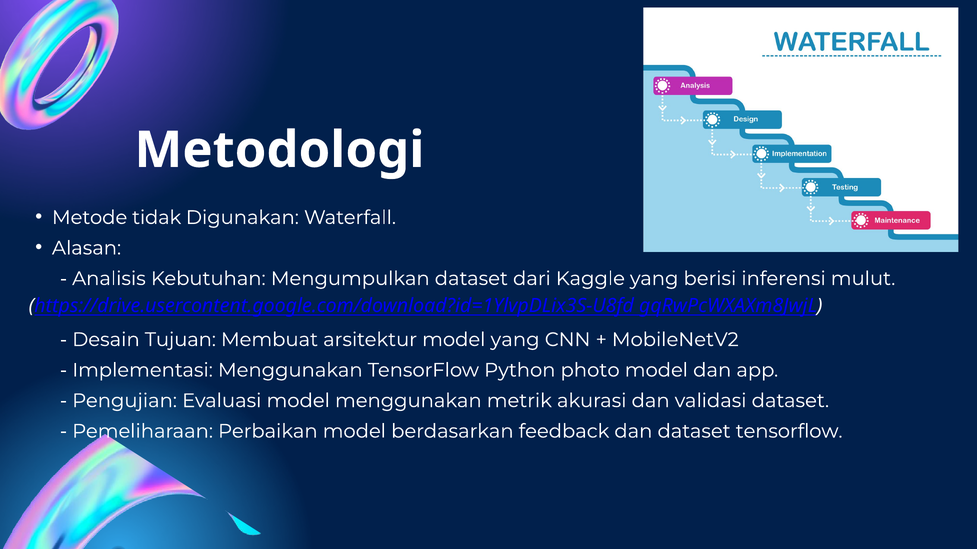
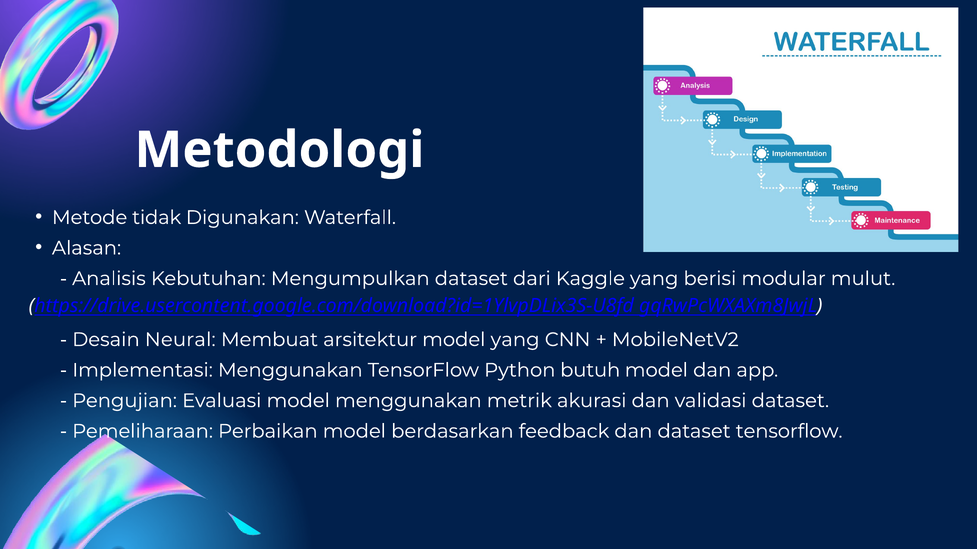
inferensi: inferensi -> modular
Tujuan: Tujuan -> Neural
photo: photo -> butuh
